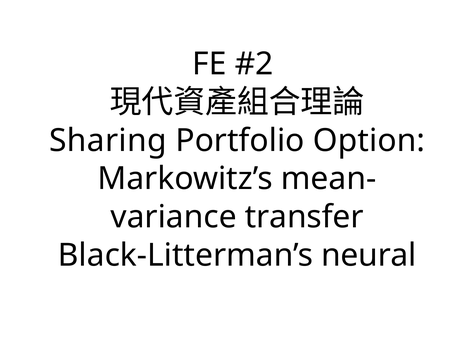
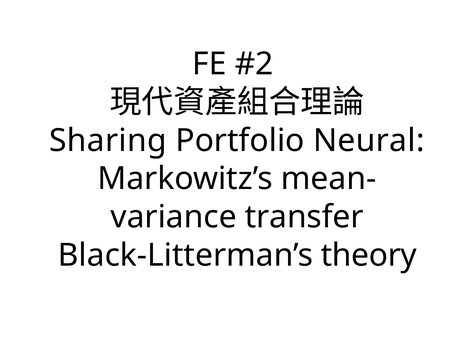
Option: Option -> Neural
neural: neural -> theory
